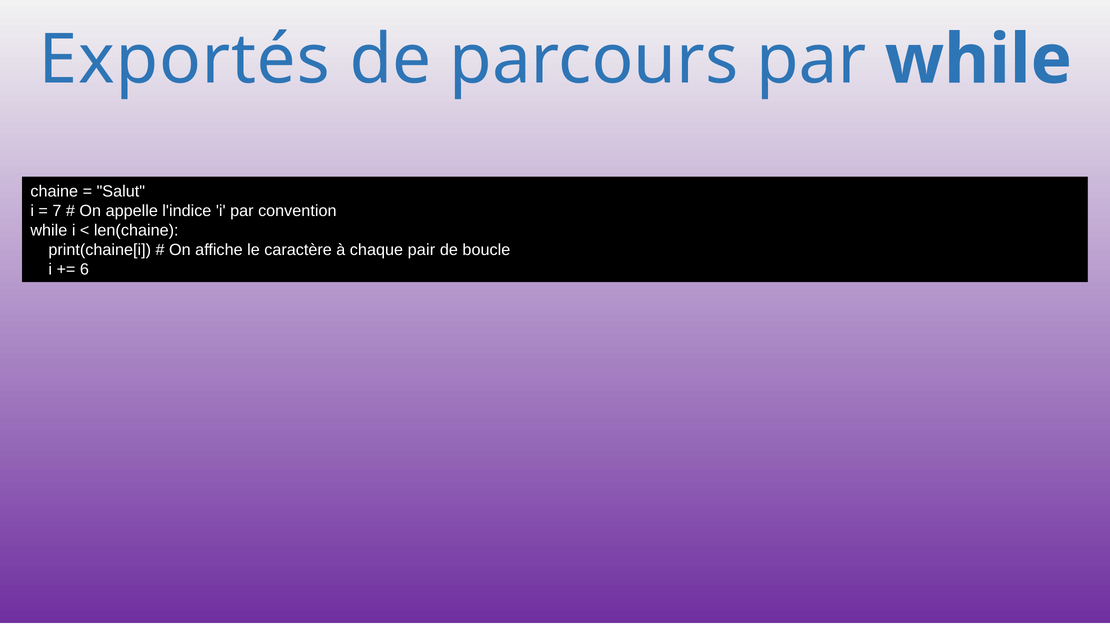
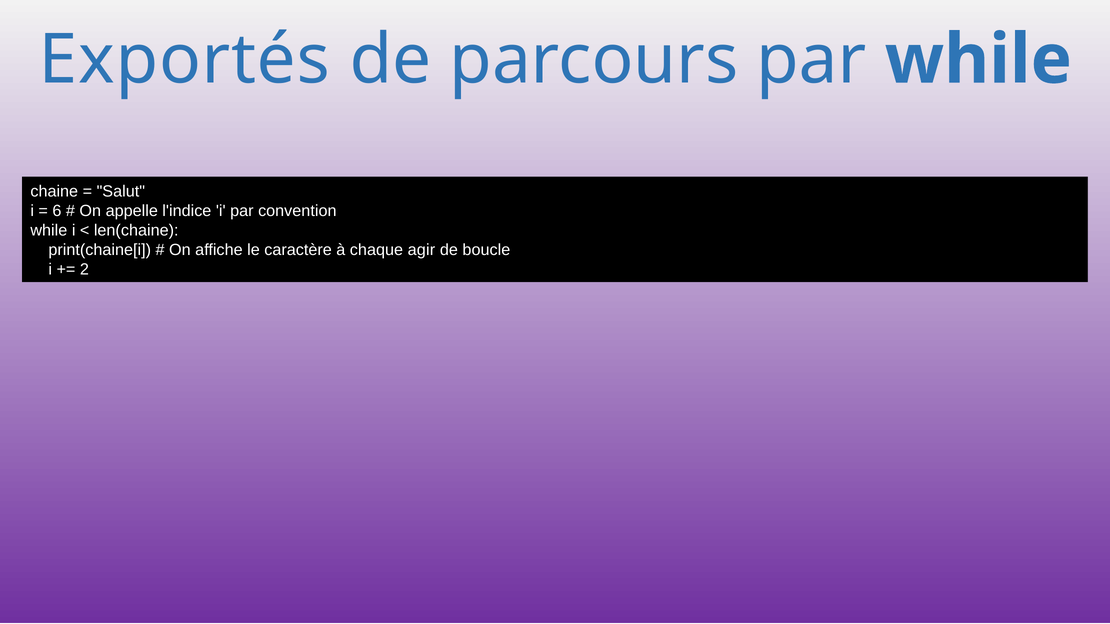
7: 7 -> 6
pair: pair -> agir
6: 6 -> 2
